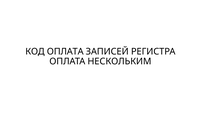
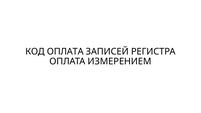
НЕСКОЛЬКИМ: НЕСКОЛЬКИМ -> ИЗМЕРЕНИЕМ
